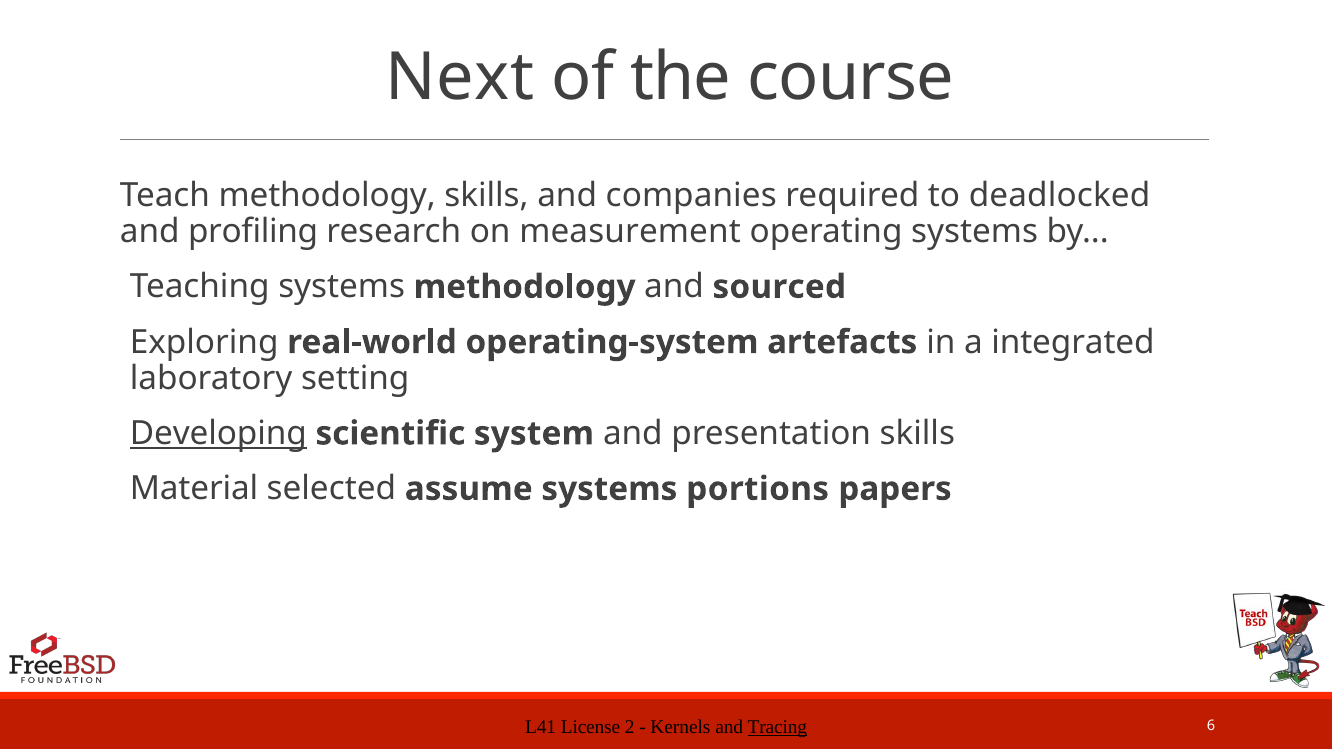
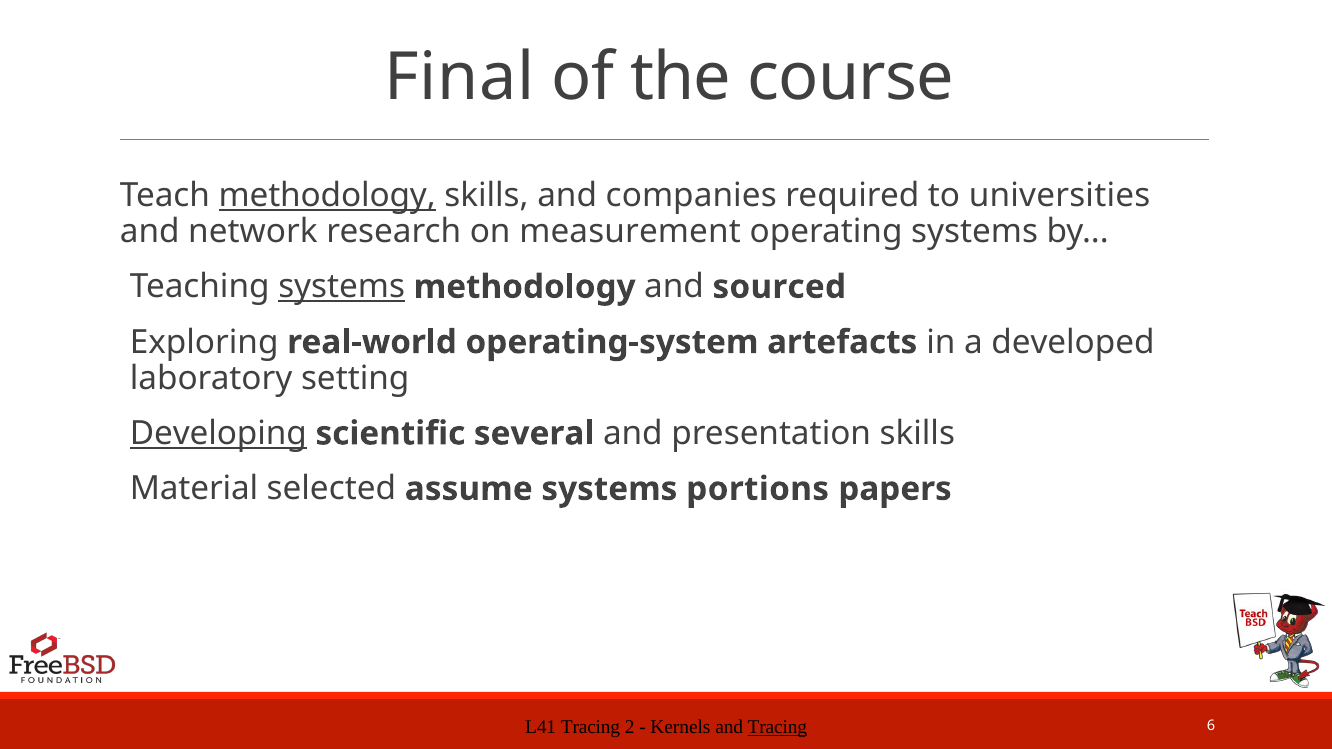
Next: Next -> Final
methodology at (327, 196) underline: none -> present
deadlocked: deadlocked -> universities
profiling: profiling -> network
systems at (342, 287) underline: none -> present
integrated: integrated -> developed
system: system -> several
L41 License: License -> Tracing
